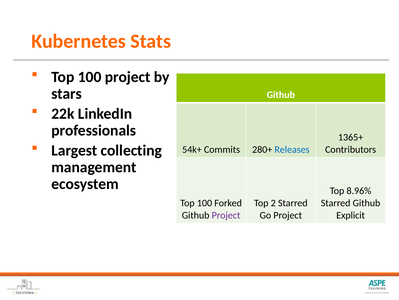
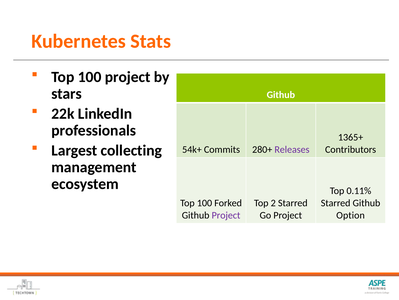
Releases colour: blue -> purple
8.96%: 8.96% -> 0.11%
Explicit: Explicit -> Option
